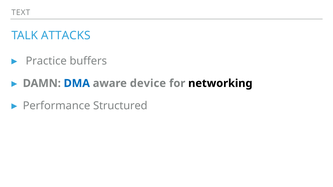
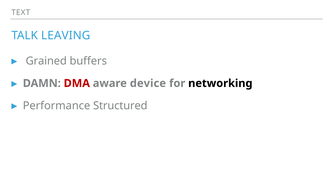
ATTACKS: ATTACKS -> LEAVING
Practice: Practice -> Grained
DMA colour: blue -> red
